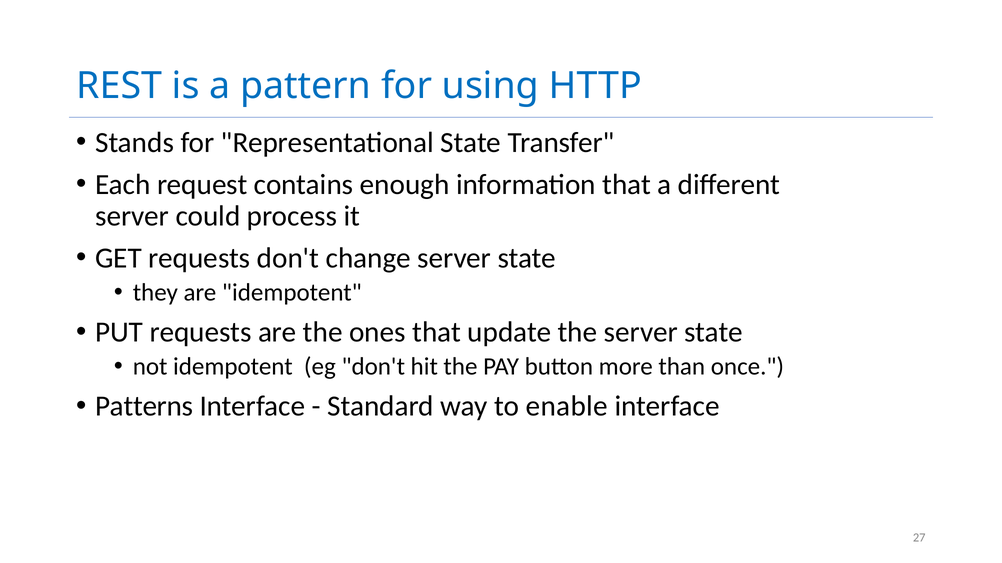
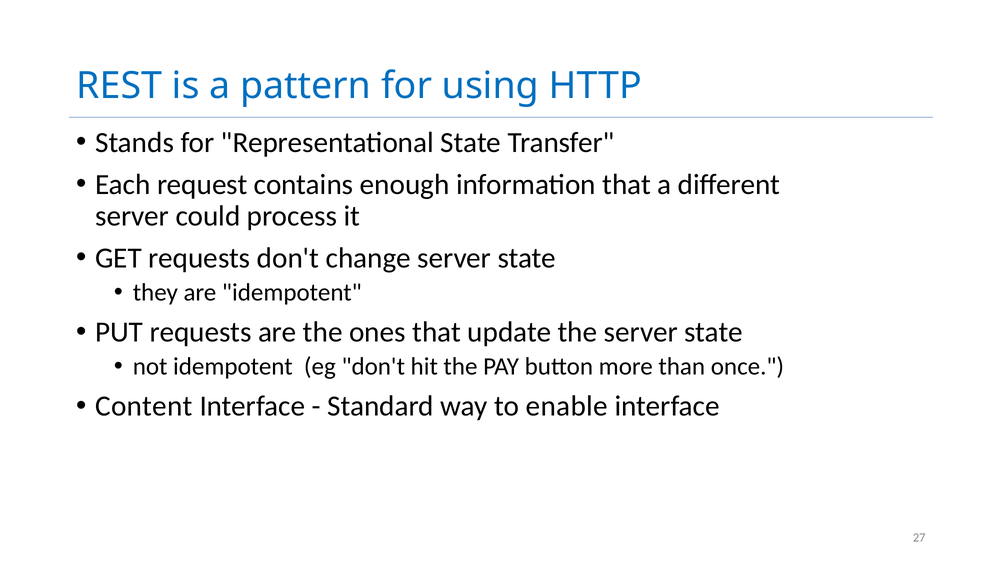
Patterns: Patterns -> Content
